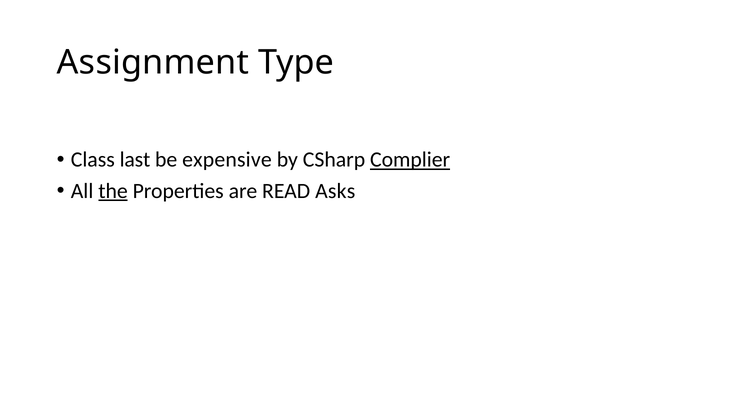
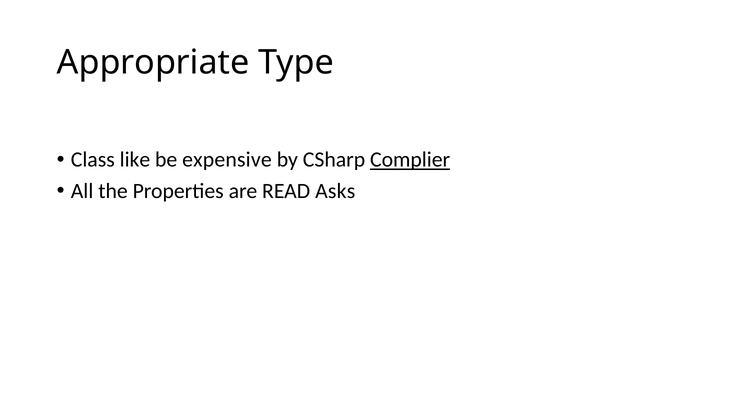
Assignment: Assignment -> Appropriate
last: last -> like
the underline: present -> none
